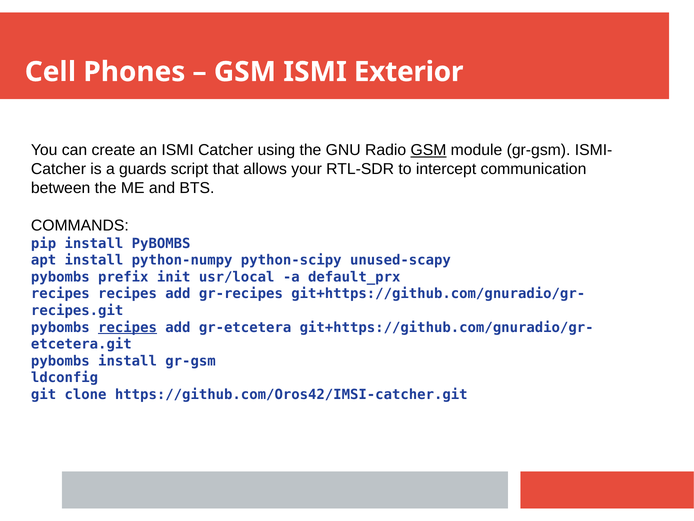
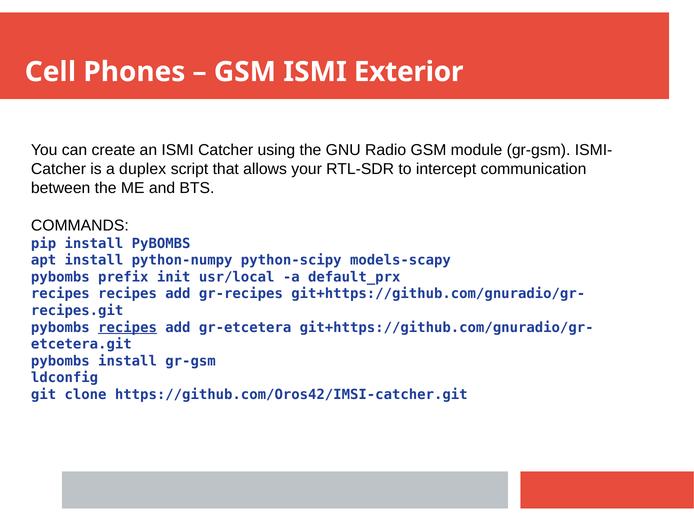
GSM at (428, 150) underline: present -> none
guards: guards -> duplex
unused-scapy: unused-scapy -> models-scapy
